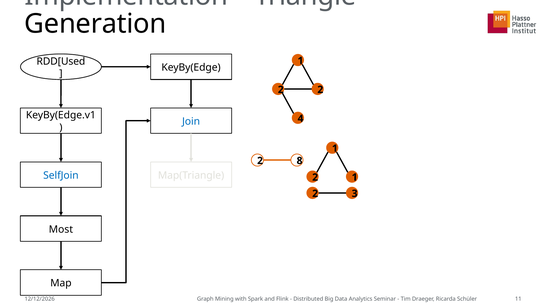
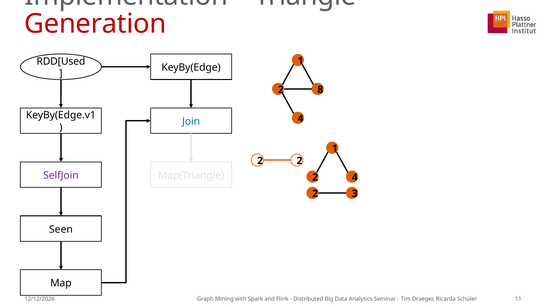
Generation colour: black -> red
2 2: 2 -> 8
8 at (300, 161): 8 -> 2
SelfJoin colour: blue -> purple
1 at (355, 177): 1 -> 4
Most: Most -> Seen
